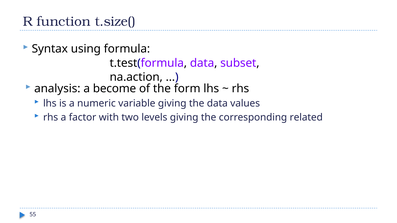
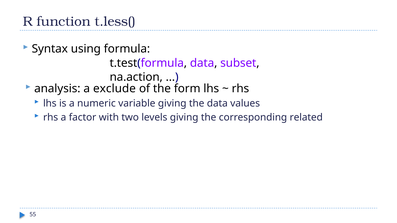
t.size(: t.size( -> t.less(
become: become -> exclude
